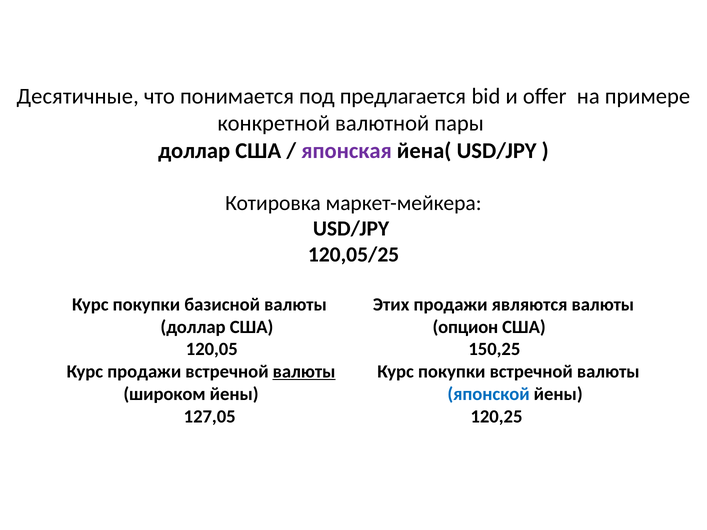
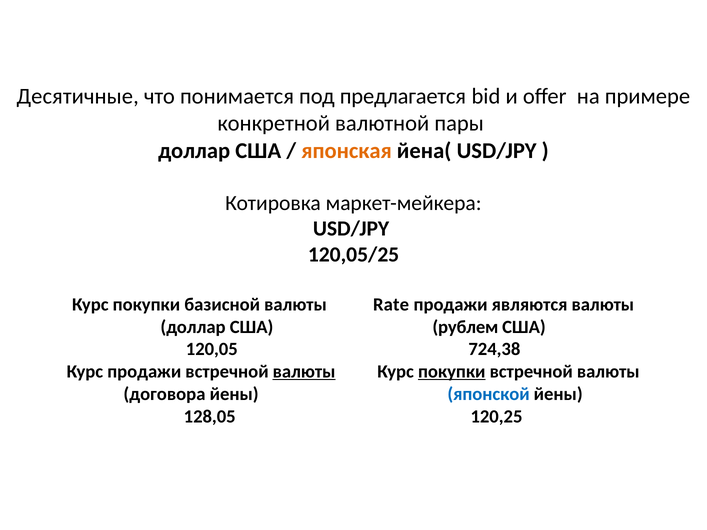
японская colour: purple -> orange
Этих: Этих -> Rate
опцион: опцион -> рублем
150,25: 150,25 -> 724,38
покупки at (452, 372) underline: none -> present
широком: широком -> договора
127,05: 127,05 -> 128,05
